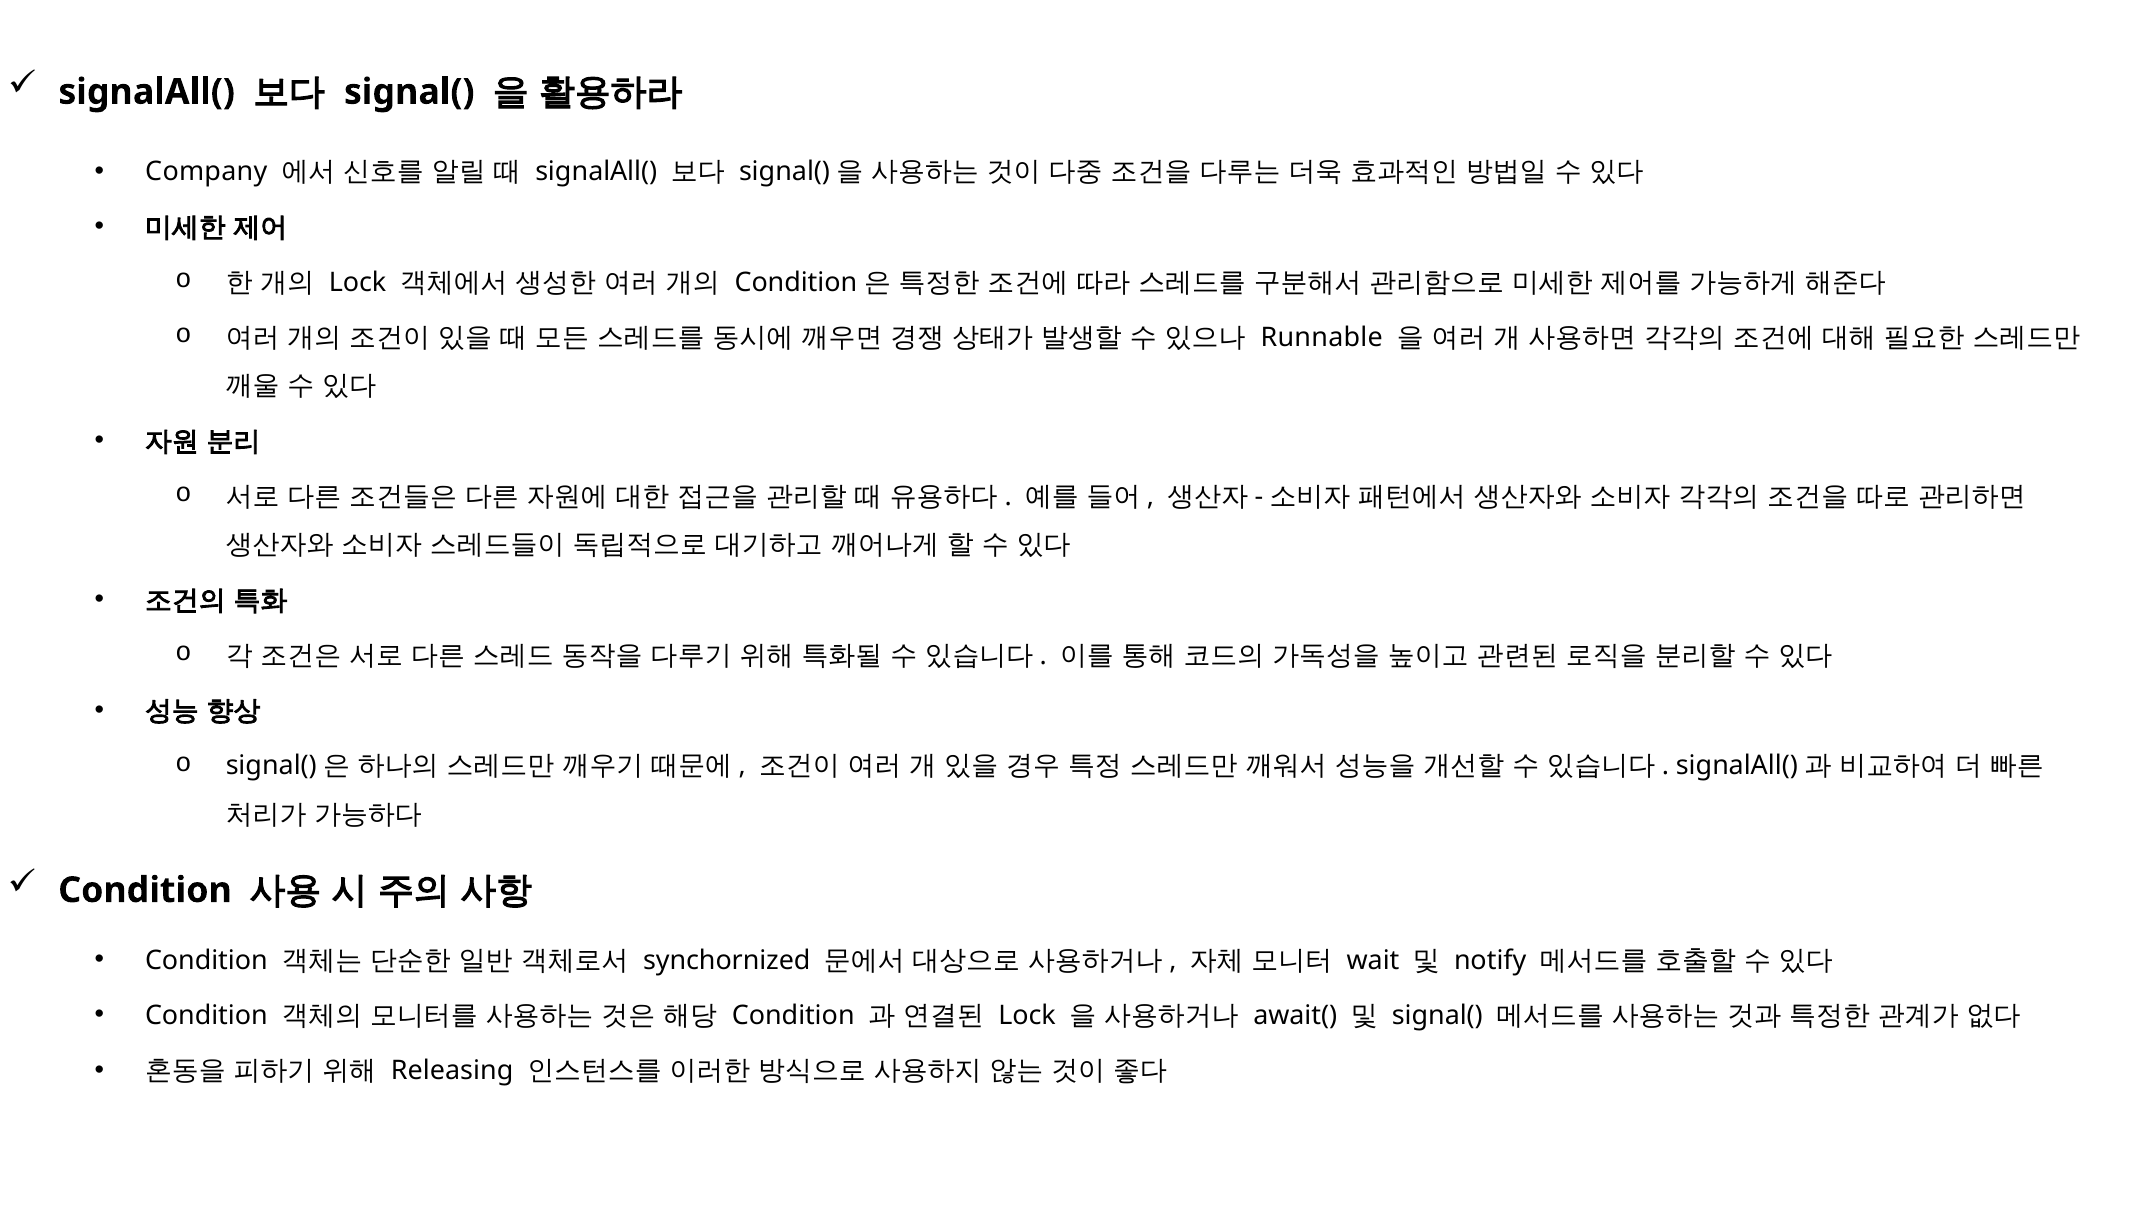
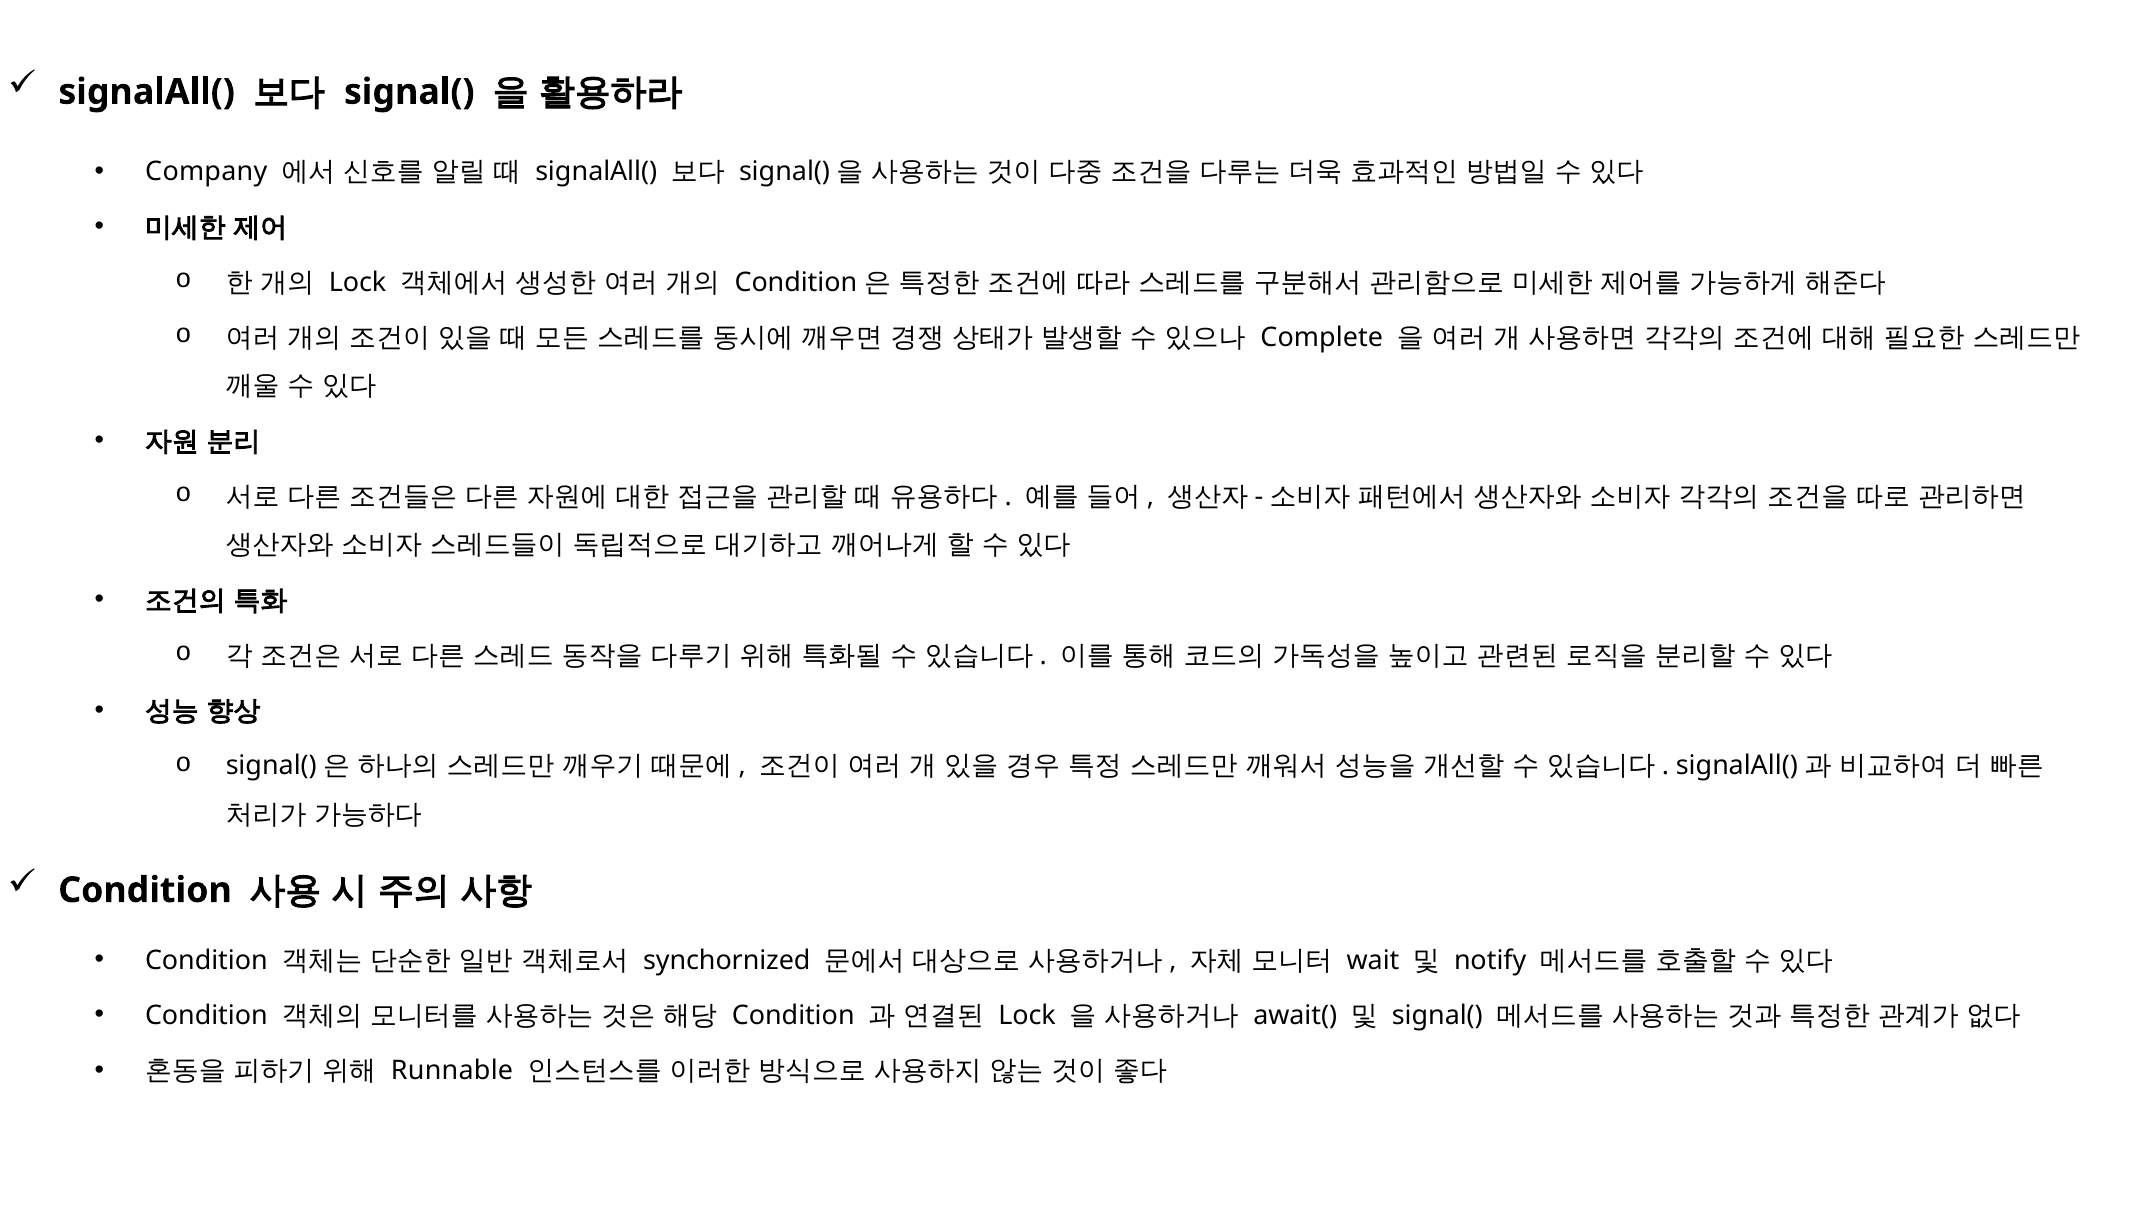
Runnable: Runnable -> Complete
Releasing: Releasing -> Runnable
